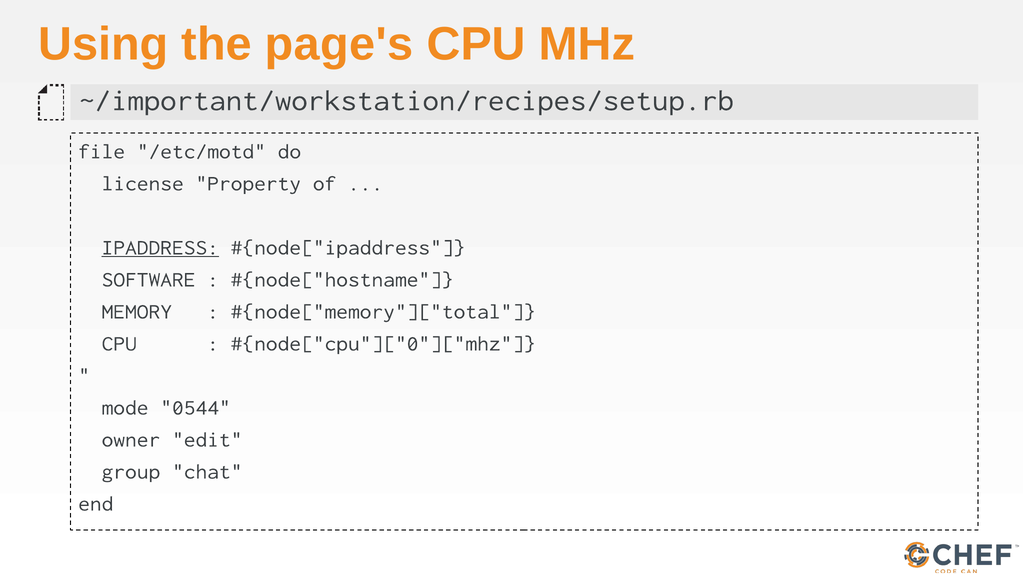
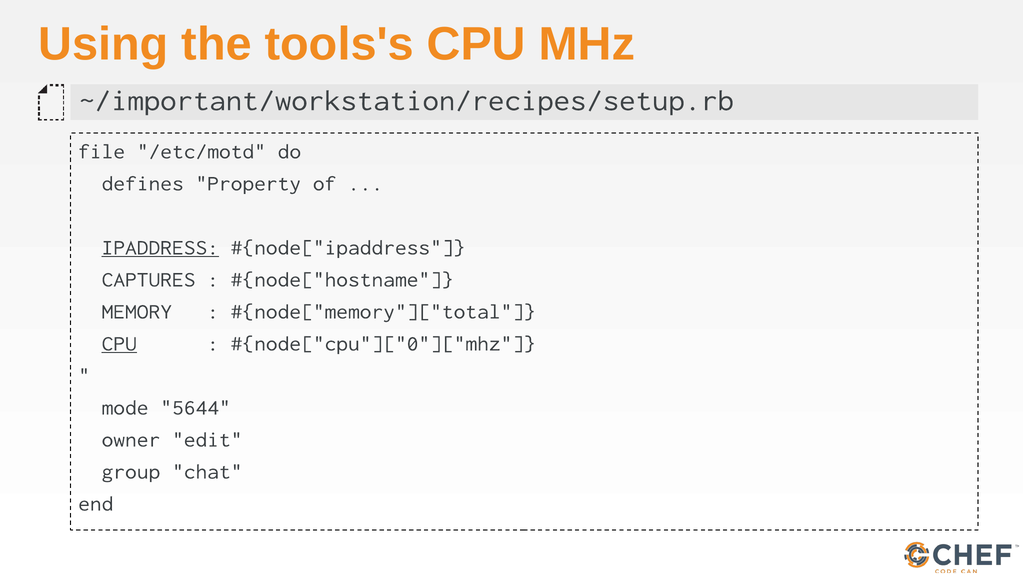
page's: page's -> tools's
license: license -> defines
SOFTWARE: SOFTWARE -> CAPTURES
CPU at (119, 343) underline: none -> present
0544: 0544 -> 5644
